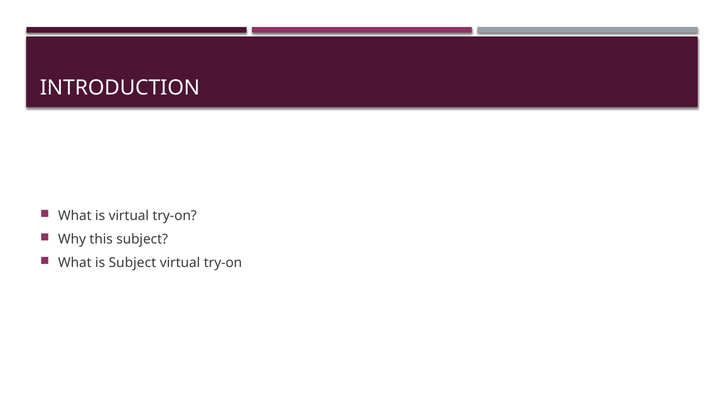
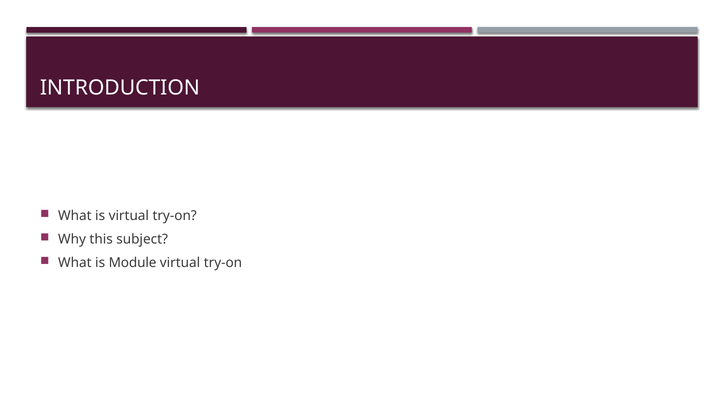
is Subject: Subject -> Module
